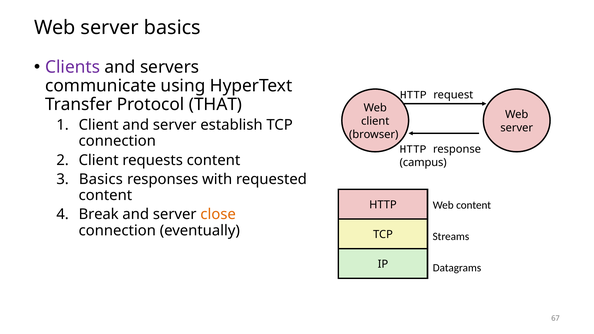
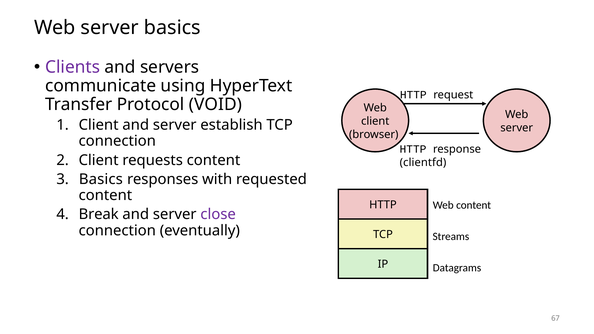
THAT: THAT -> VOID
campus: campus -> clientfd
close colour: orange -> purple
